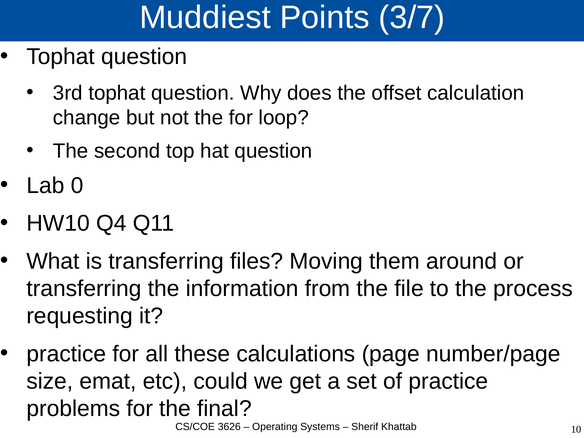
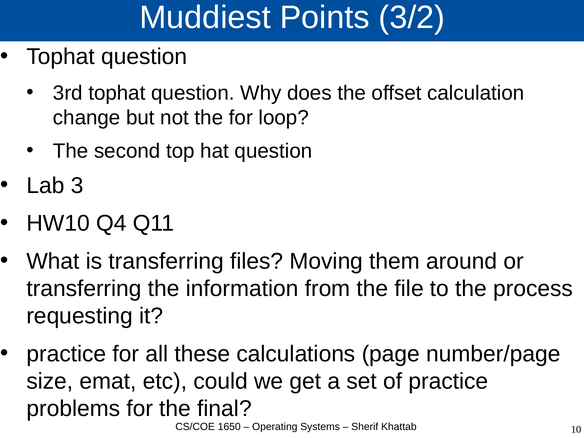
3/7: 3/7 -> 3/2
0: 0 -> 3
3626: 3626 -> 1650
